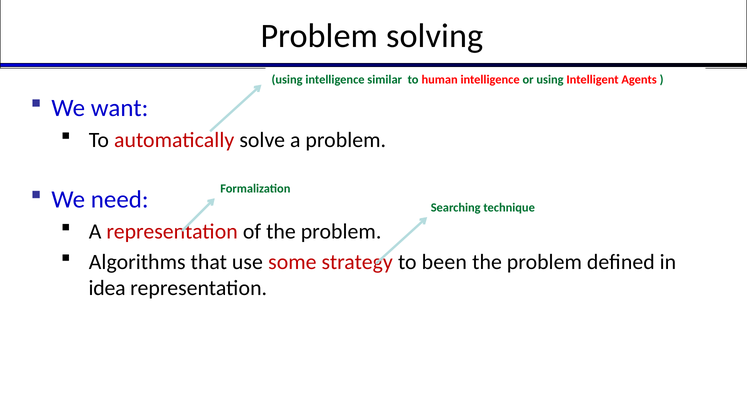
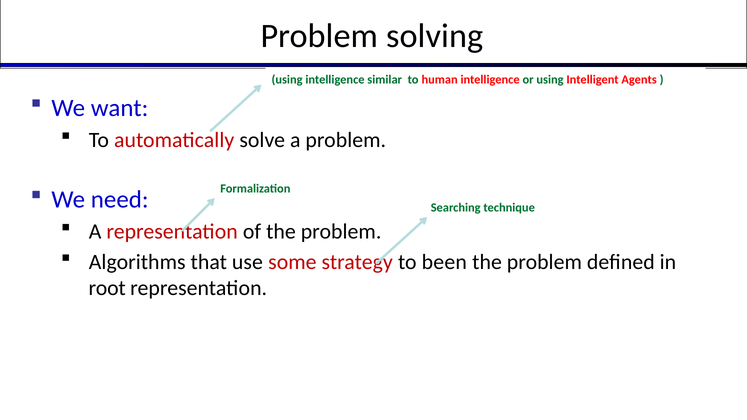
idea: idea -> root
